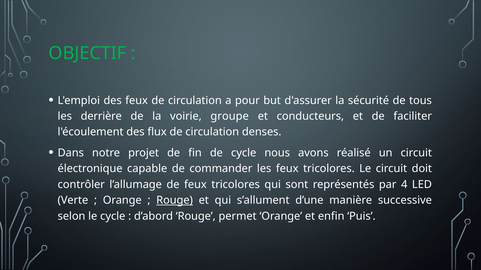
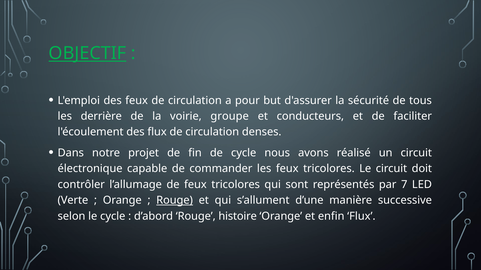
OBJECTIF underline: none -> present
4: 4 -> 7
permet: permet -> histoire
enfin Puis: Puis -> Flux
